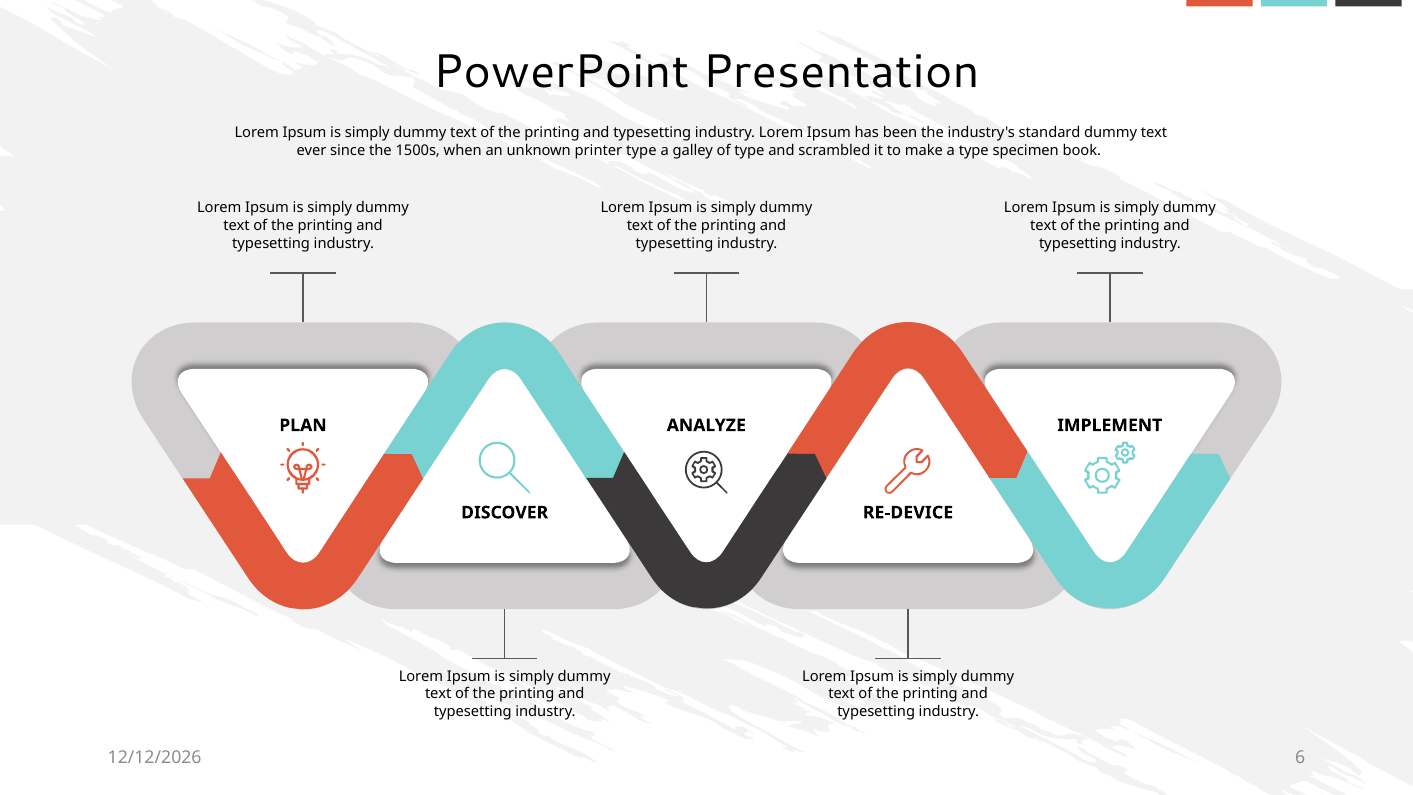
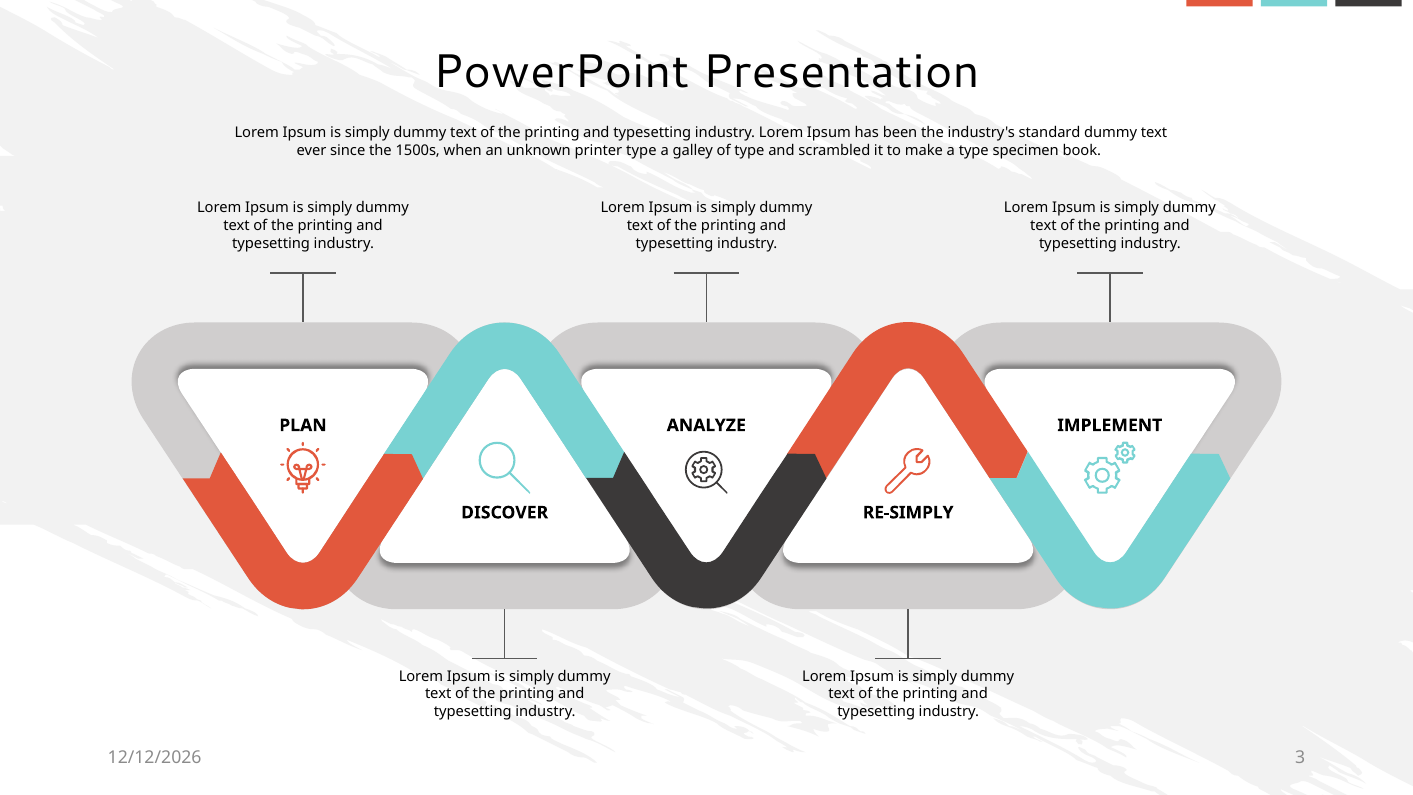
RE-DEVICE: RE-DEVICE -> RE-SIMPLY
6: 6 -> 3
